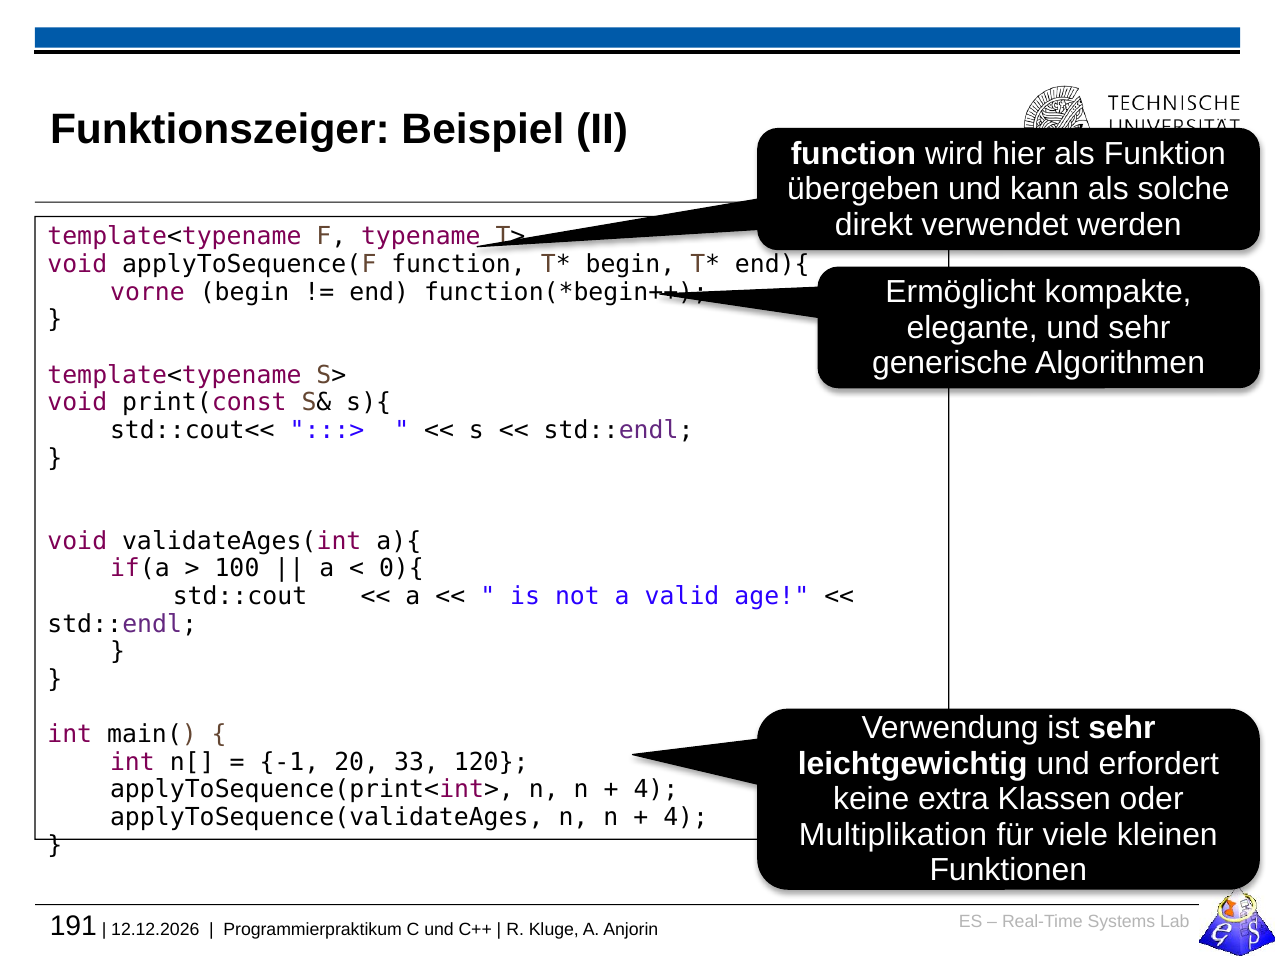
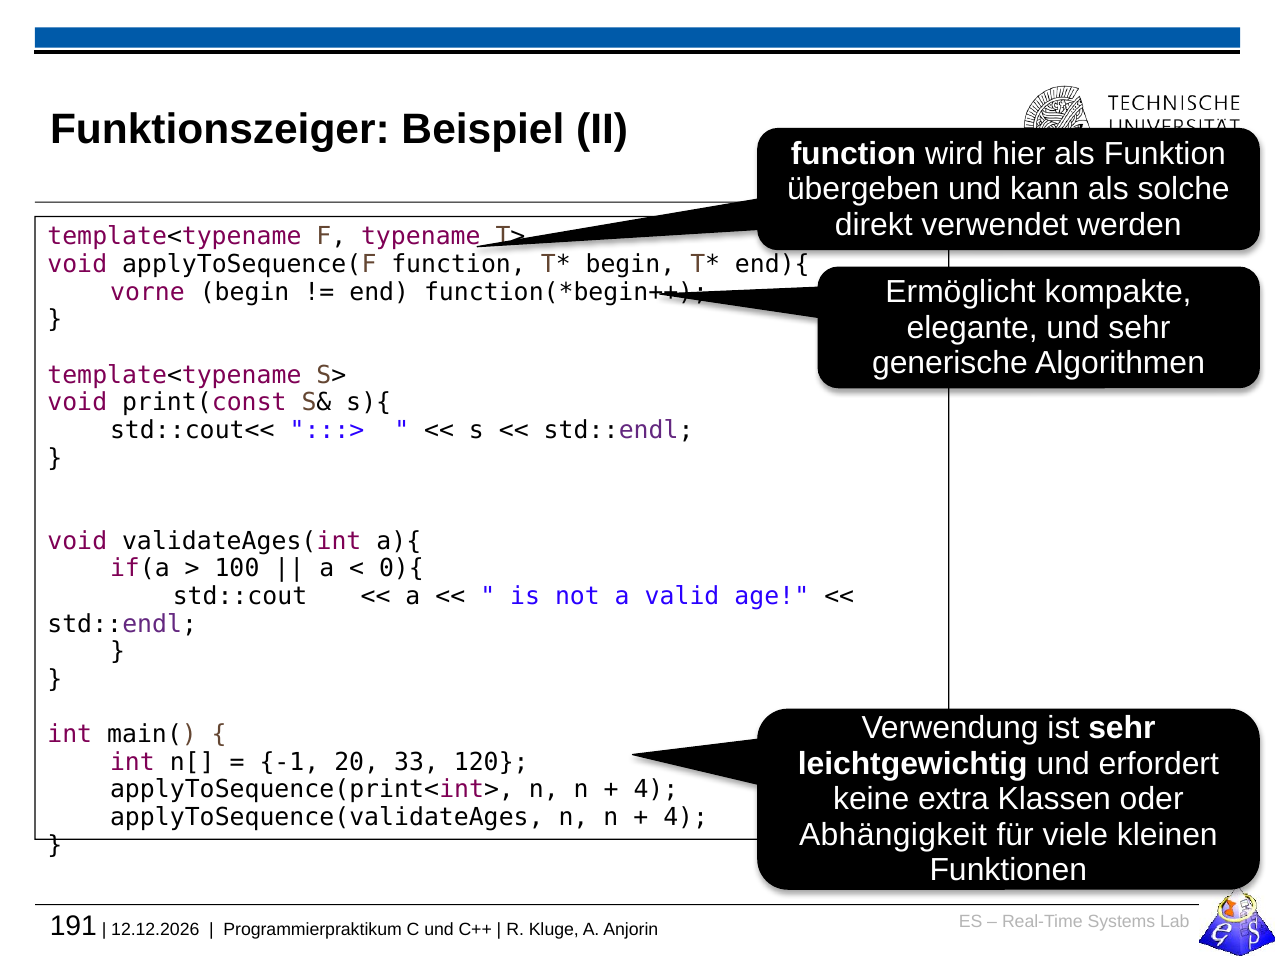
Multiplikation: Multiplikation -> Abhängigkeit
